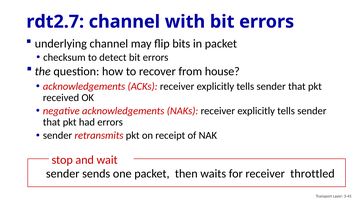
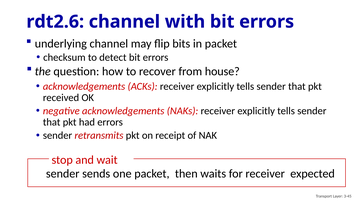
rdt2.7: rdt2.7 -> rdt2.6
throttled: throttled -> expected
